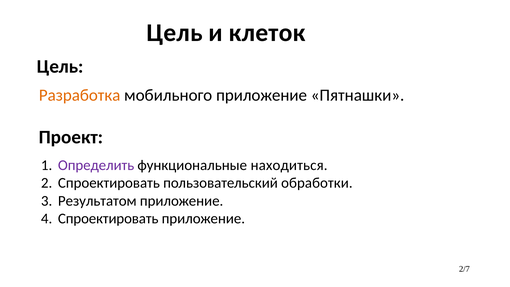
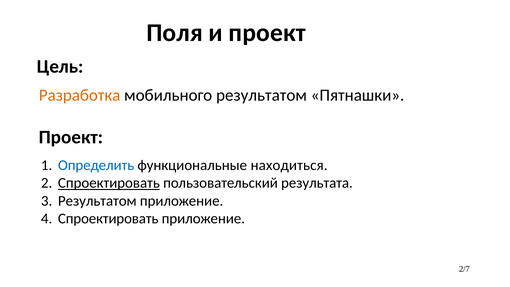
Цель at (174, 33): Цель -> Поля
и клеток: клеток -> проект
мобильного приложение: приложение -> результатом
Определить colour: purple -> blue
Спроектировать at (109, 183) underline: none -> present
обработки: обработки -> результата
